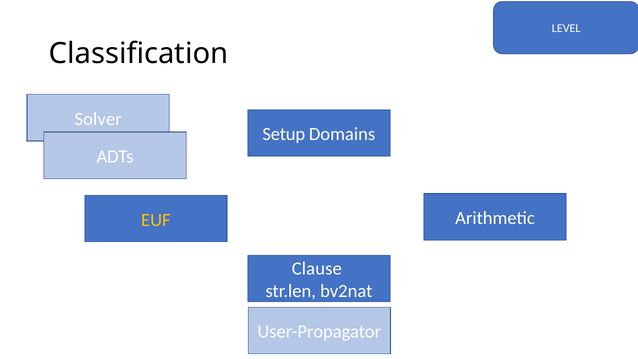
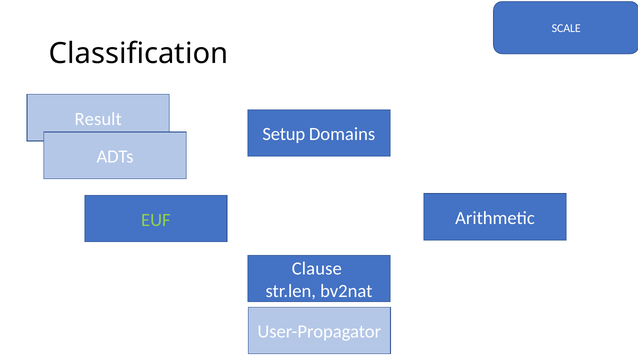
LEVEL: LEVEL -> SCALE
Solver: Solver -> Result
EUF colour: yellow -> light green
